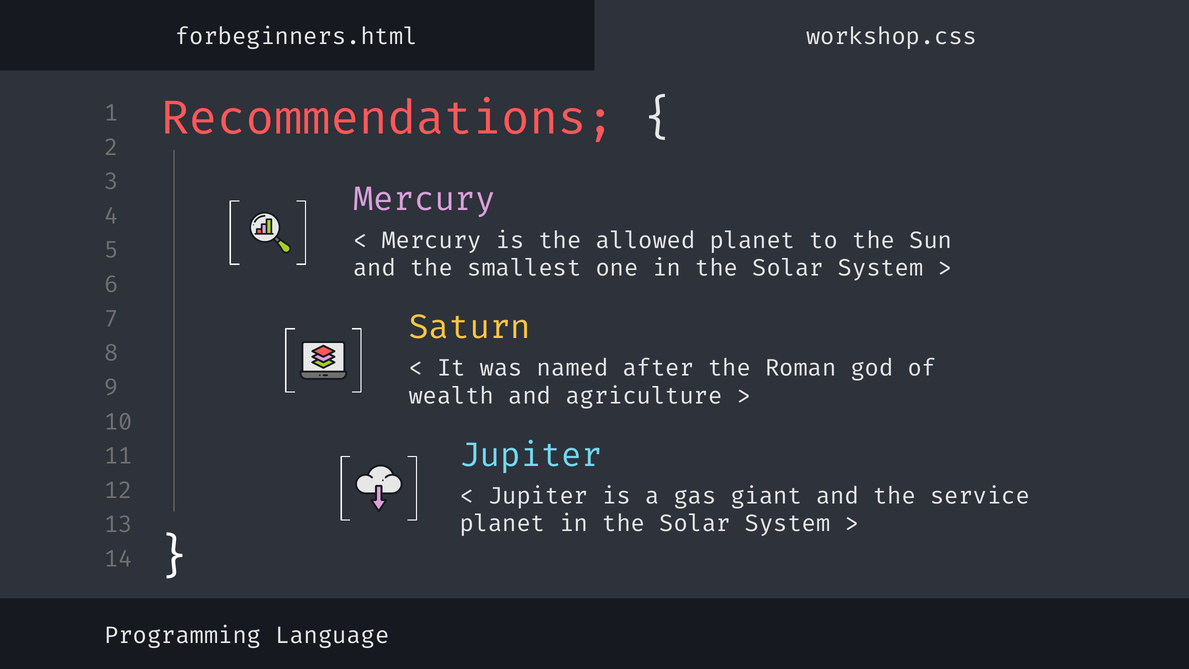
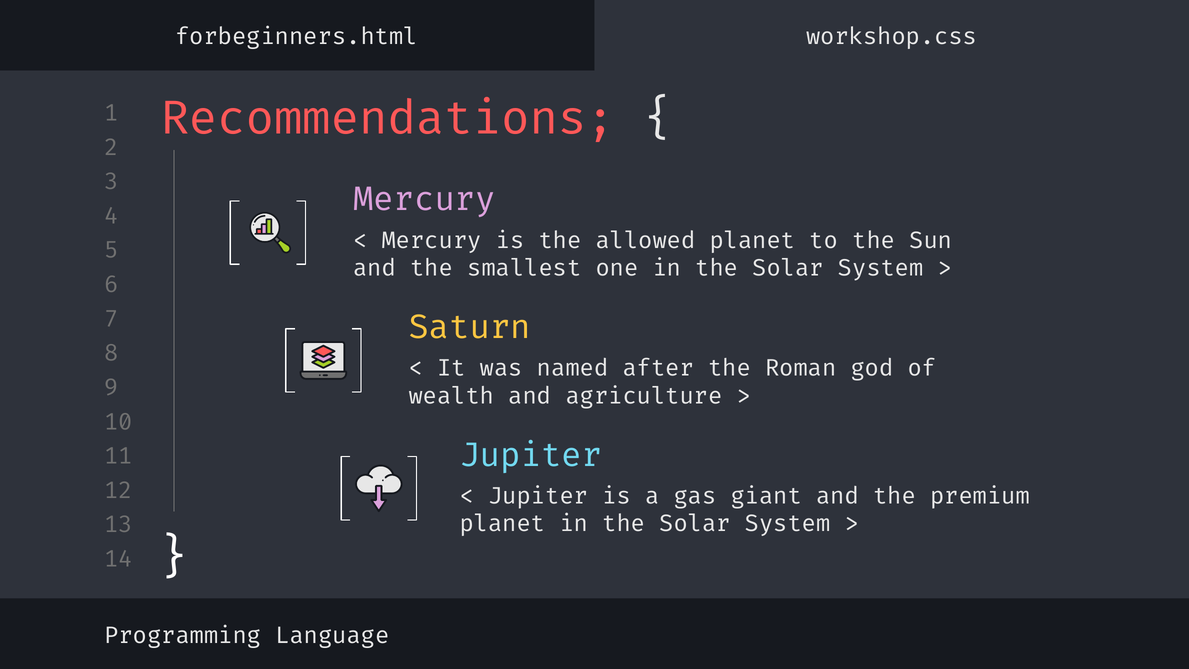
service: service -> premium
